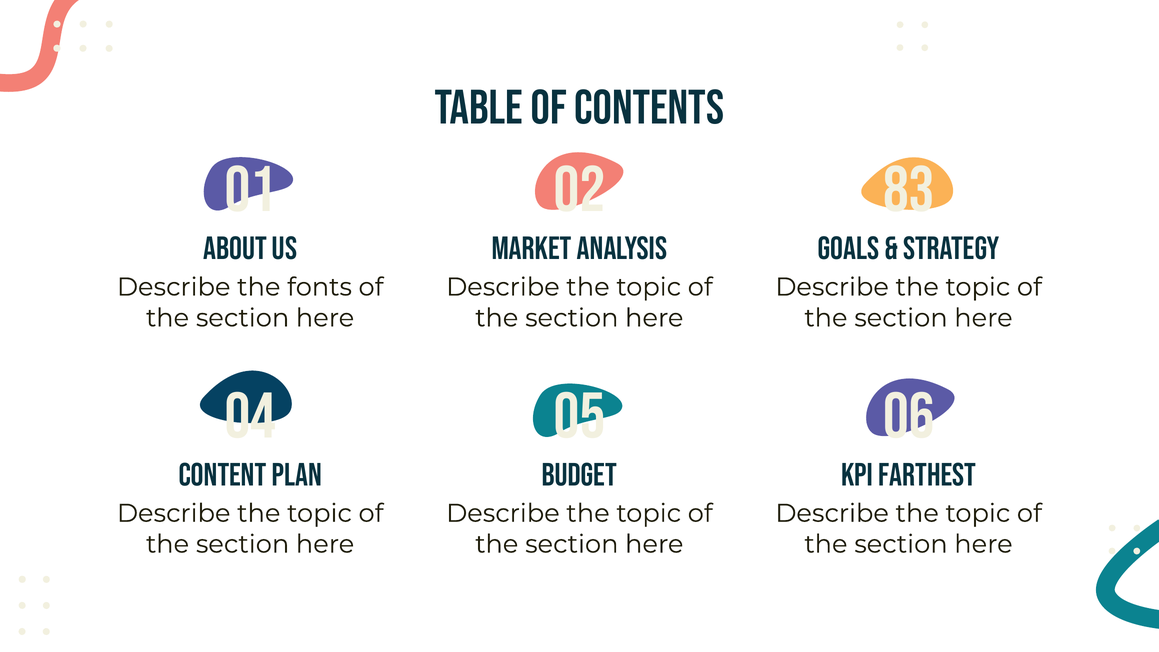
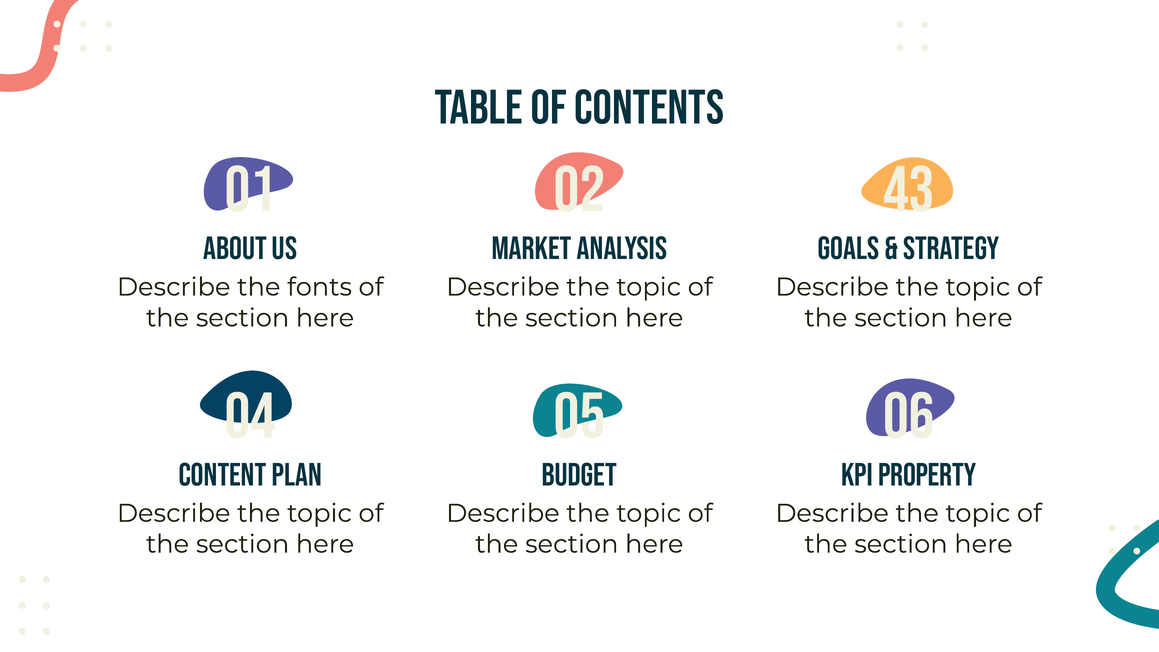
83: 83 -> 43
FARTHEST: FARTHEST -> PROPERTY
